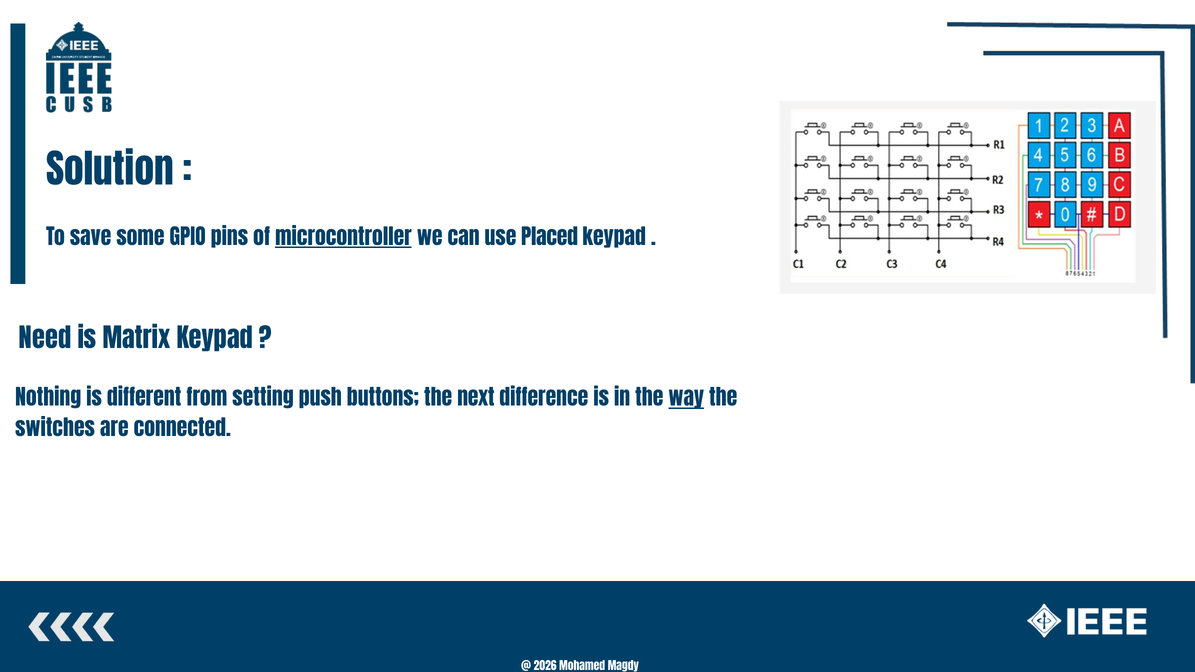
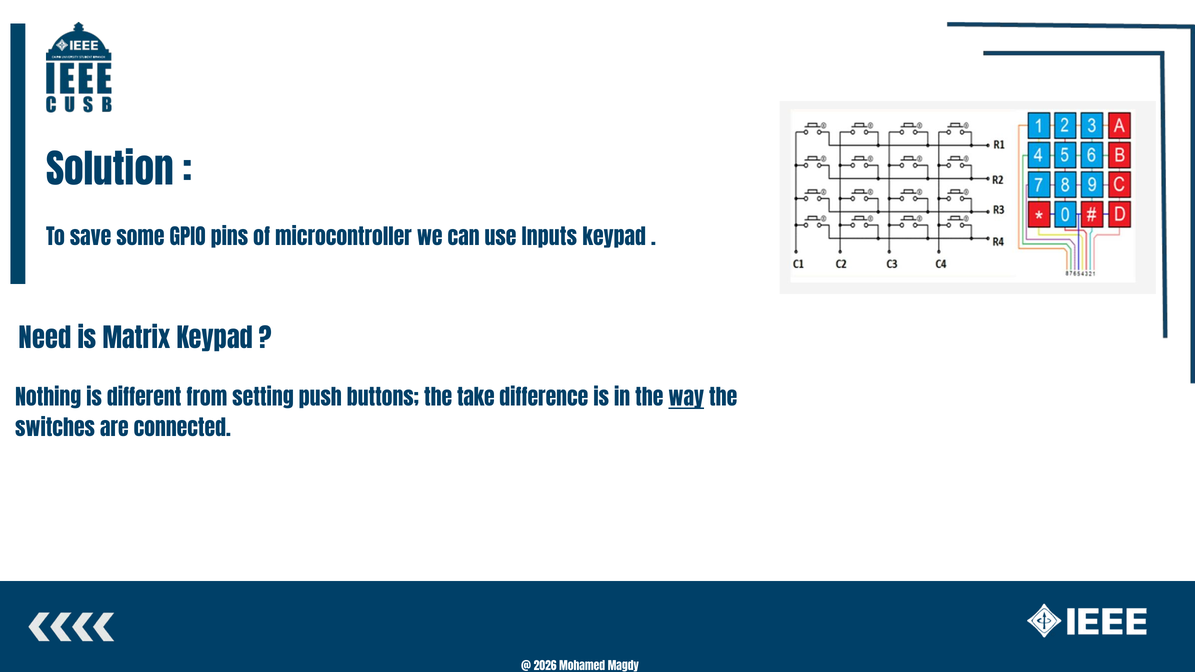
microcontroller underline: present -> none
Placed: Placed -> Inputs
next: next -> take
